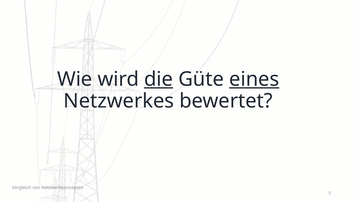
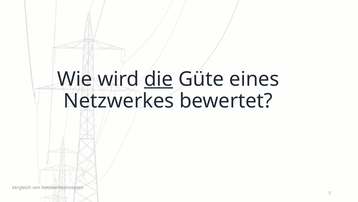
eines underline: present -> none
